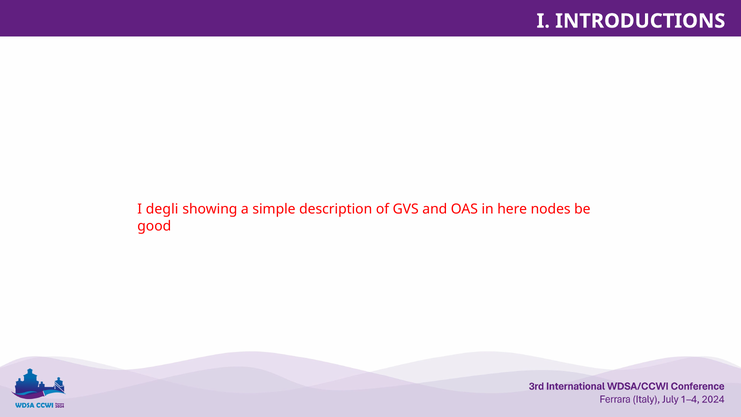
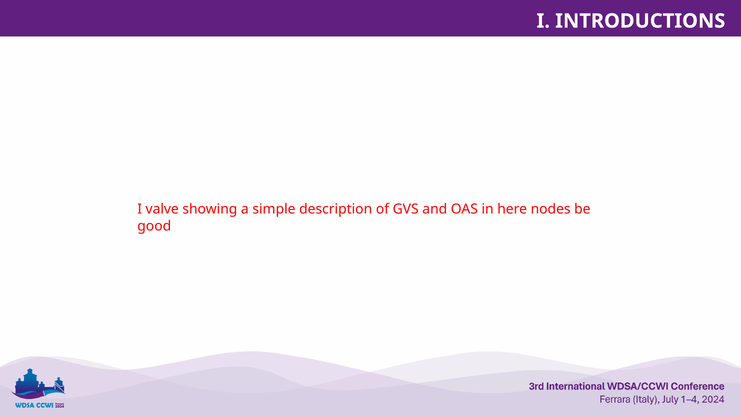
degli: degli -> valve
